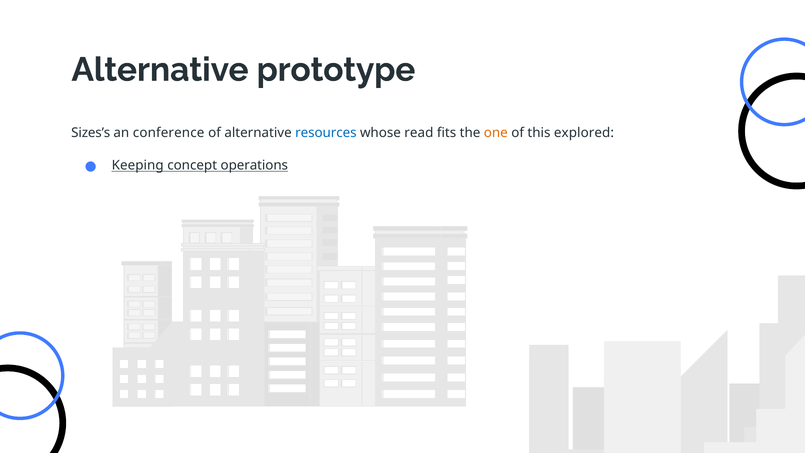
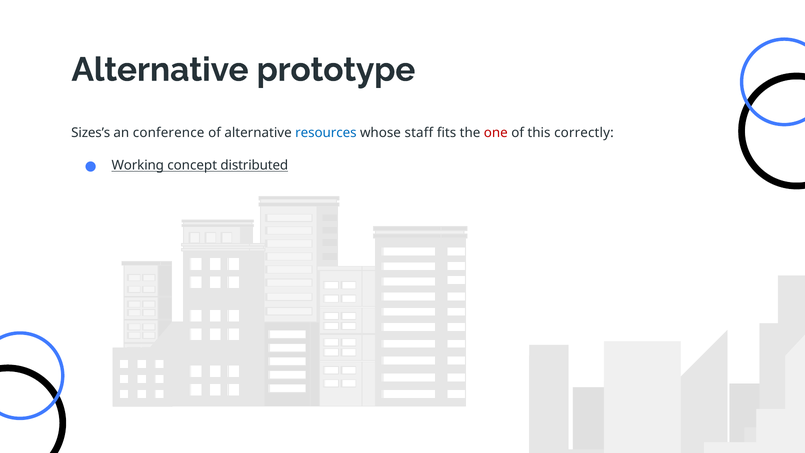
read: read -> staff
one colour: orange -> red
explored: explored -> correctly
Keeping: Keeping -> Working
operations: operations -> distributed
